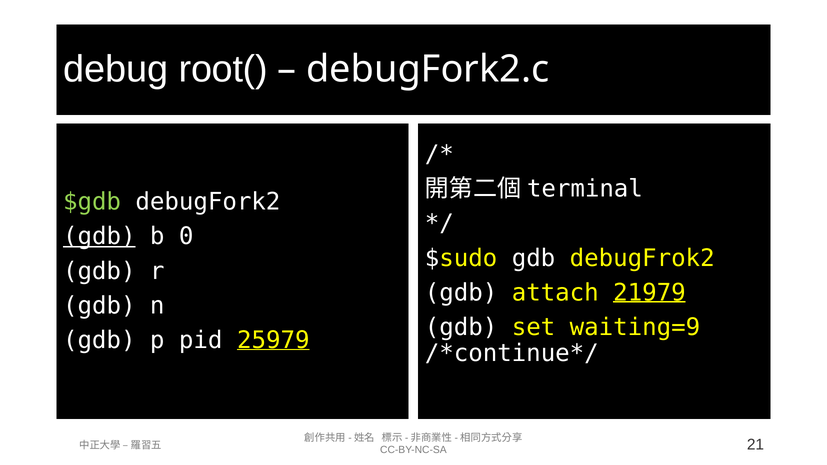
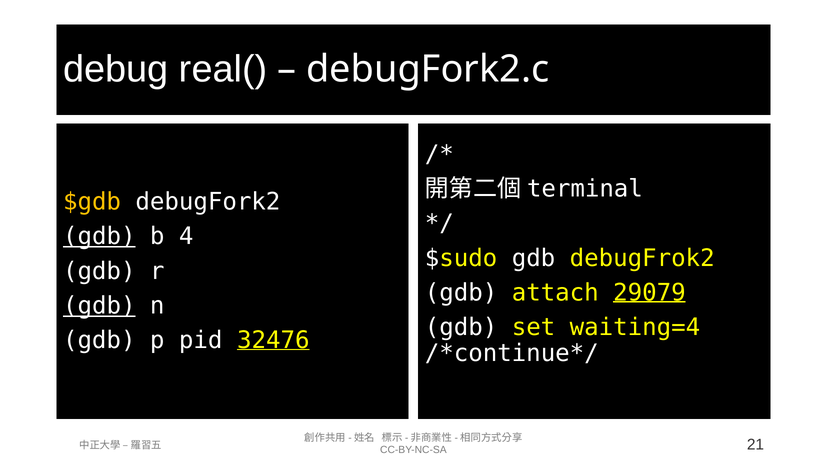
root(: root( -> real(
$gdb colour: light green -> yellow
0: 0 -> 4
21979: 21979 -> 29079
gdb at (99, 306) underline: none -> present
waiting=9: waiting=9 -> waiting=4
25979: 25979 -> 32476
